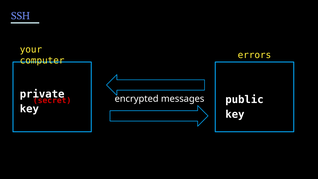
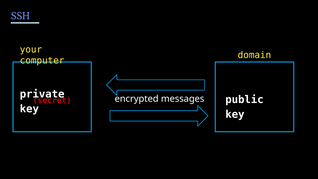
errors: errors -> domain
